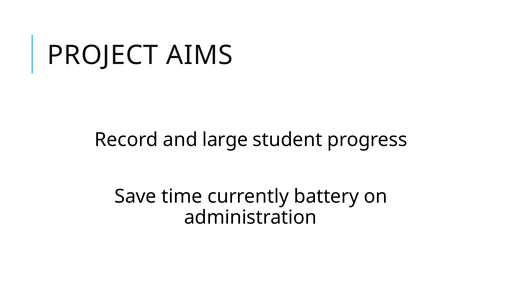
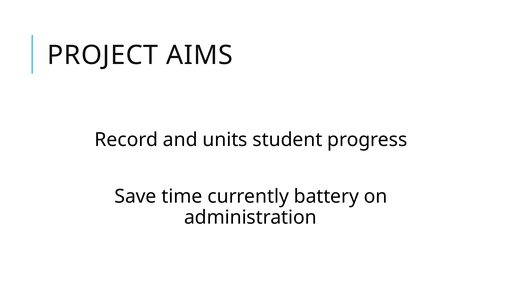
large: large -> units
